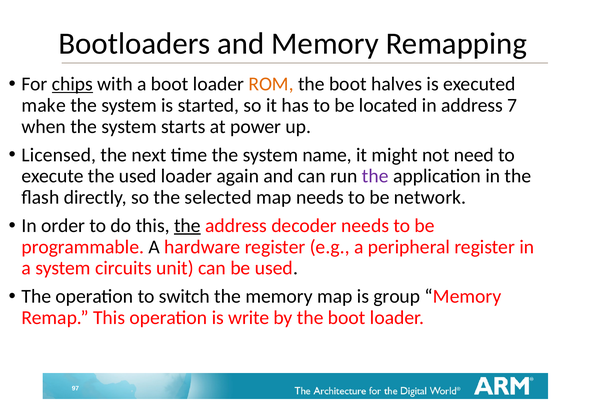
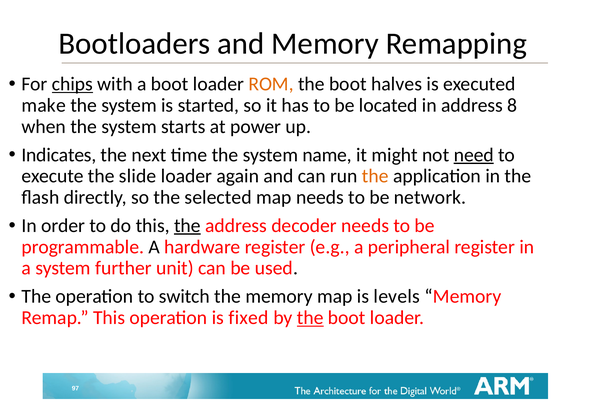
7: 7 -> 8
Licensed: Licensed -> Indicates
need underline: none -> present
the used: used -> slide
the at (375, 176) colour: purple -> orange
circuits: circuits -> further
group: group -> levels
write: write -> fixed
the at (310, 317) underline: none -> present
